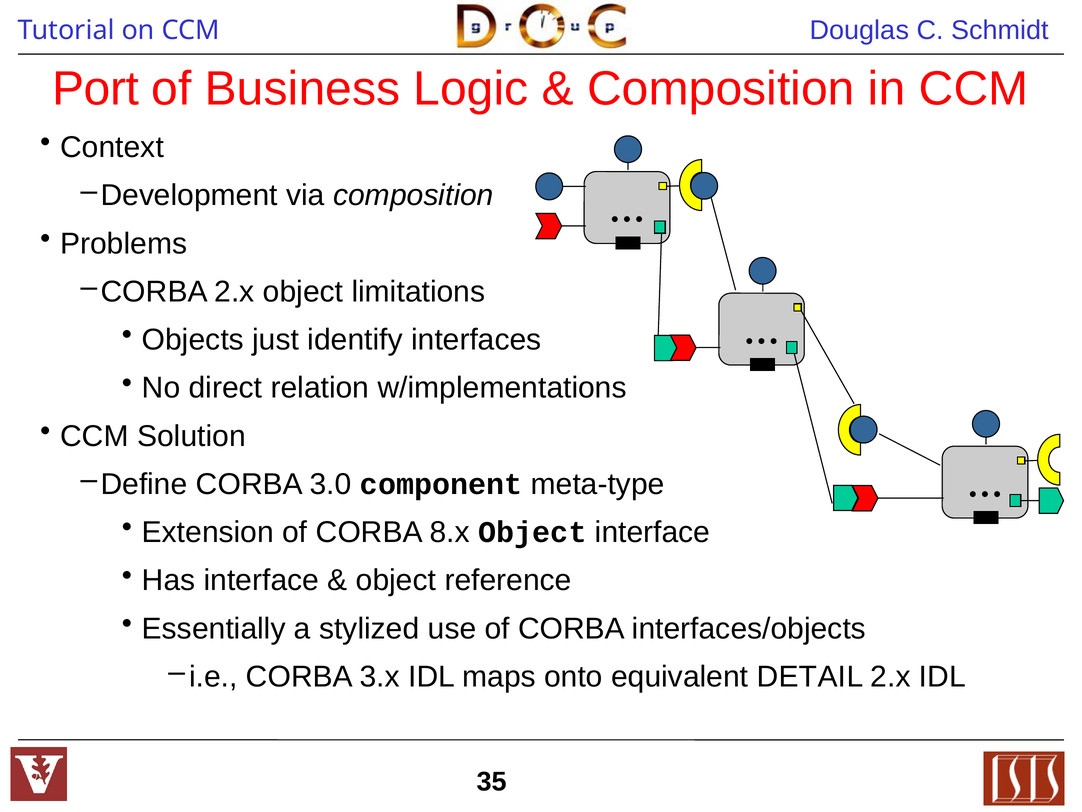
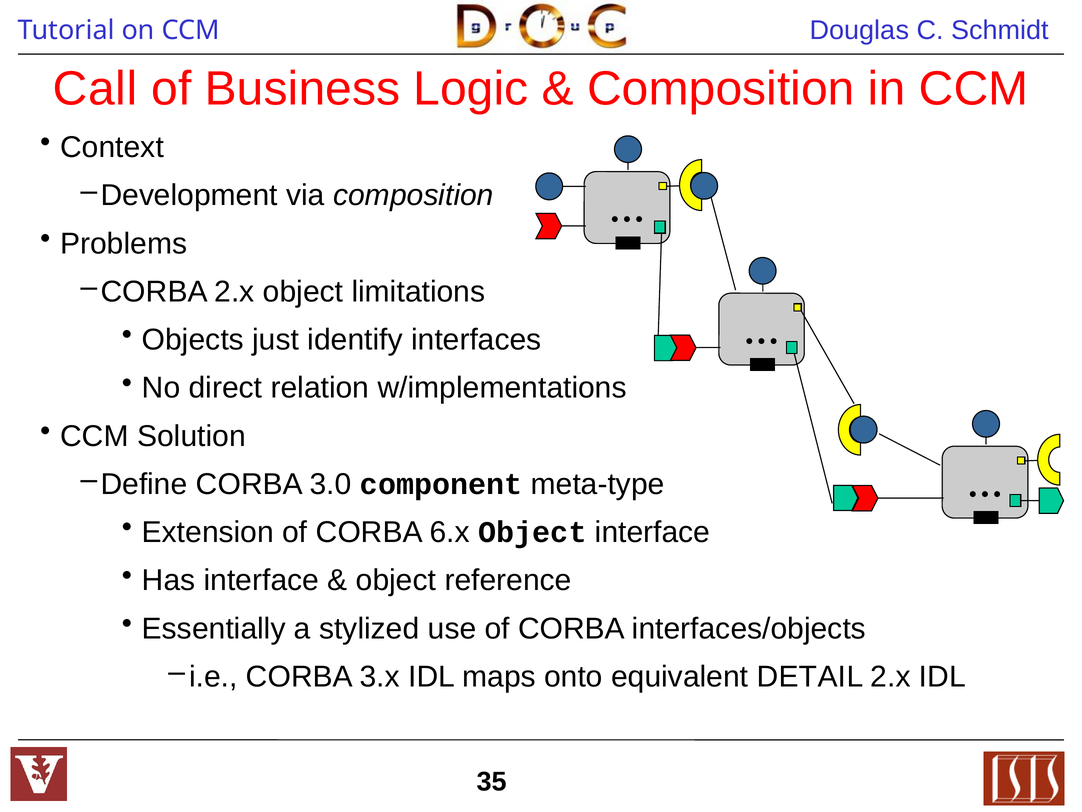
Port: Port -> Call
8.x: 8.x -> 6.x
